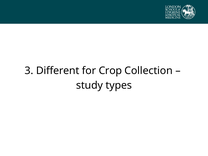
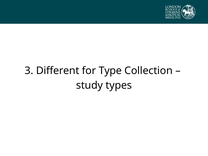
Crop: Crop -> Type
